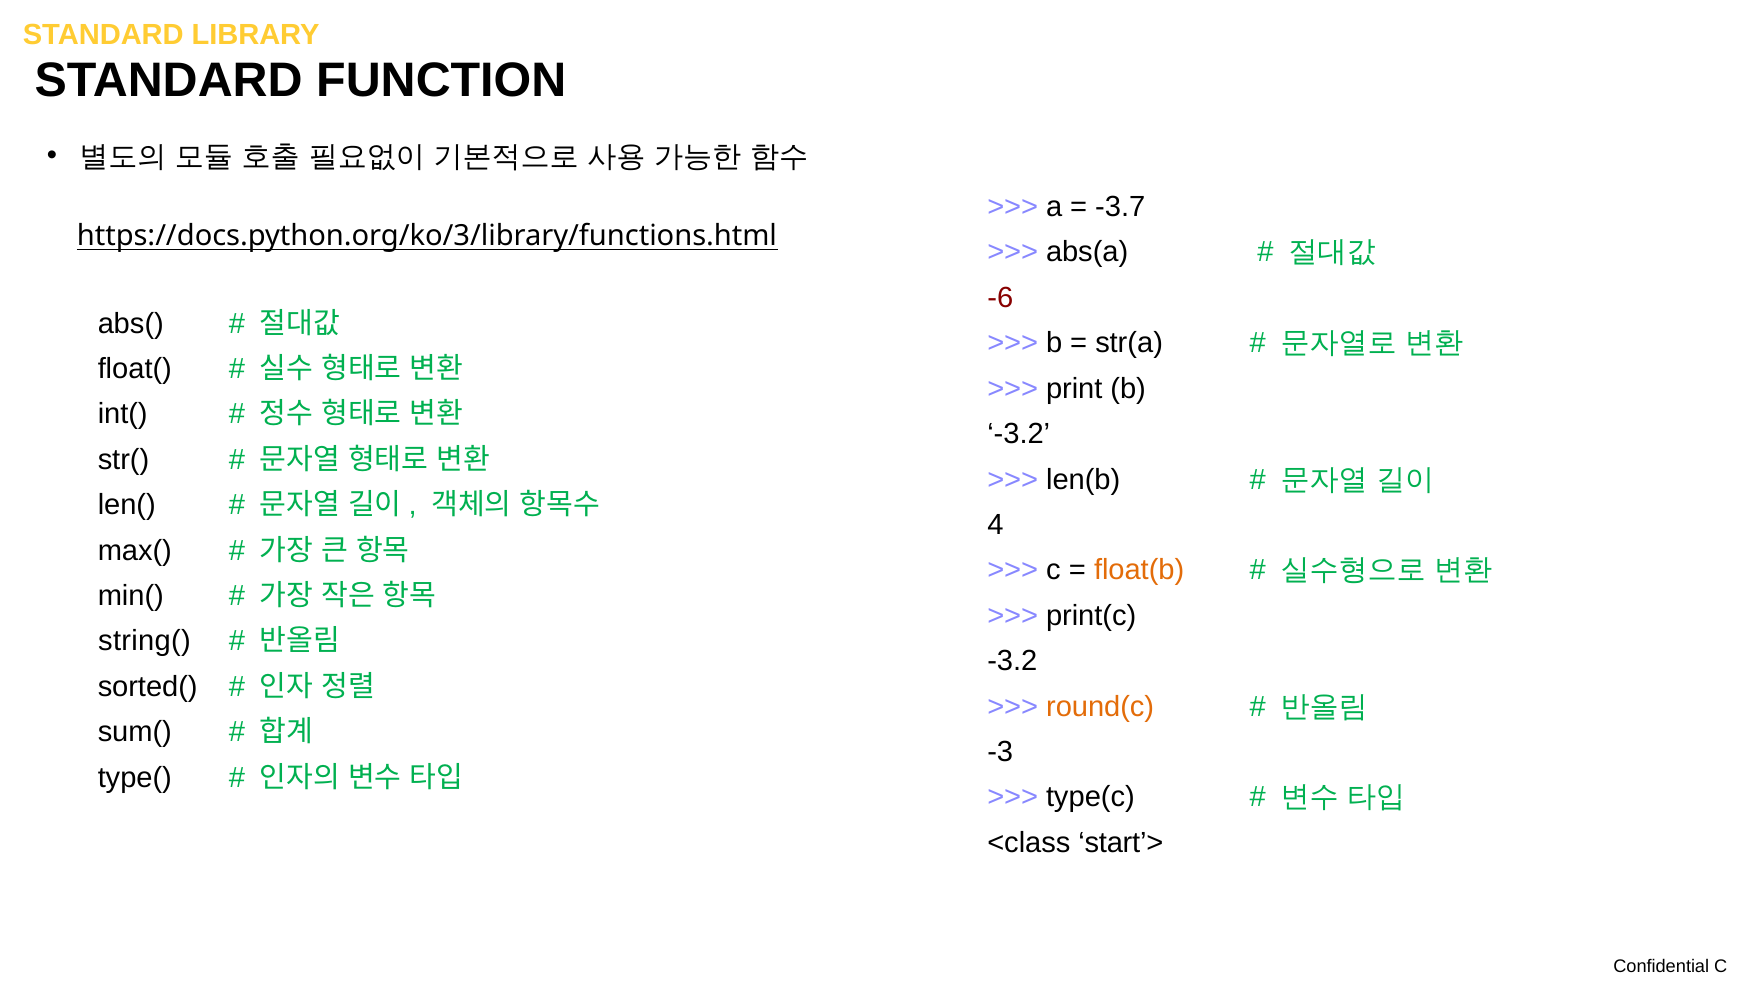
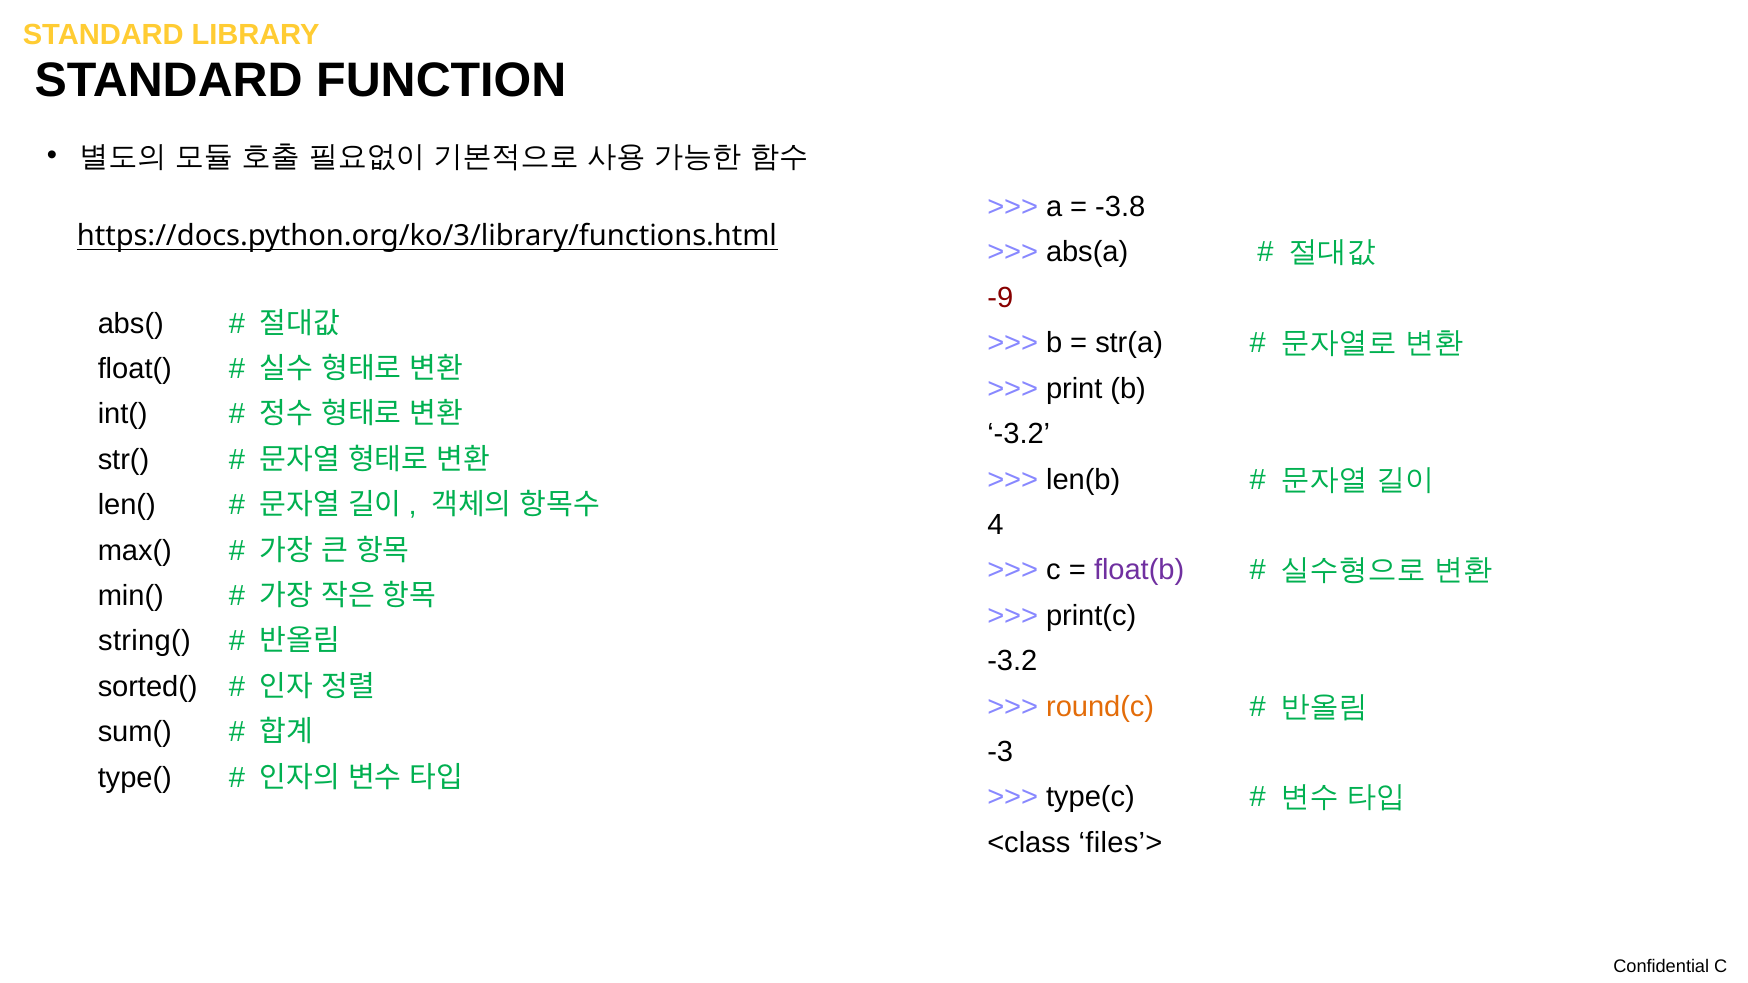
-3.7: -3.7 -> -3.8
-6: -6 -> -9
float(b colour: orange -> purple
start’>: start’> -> files’>
